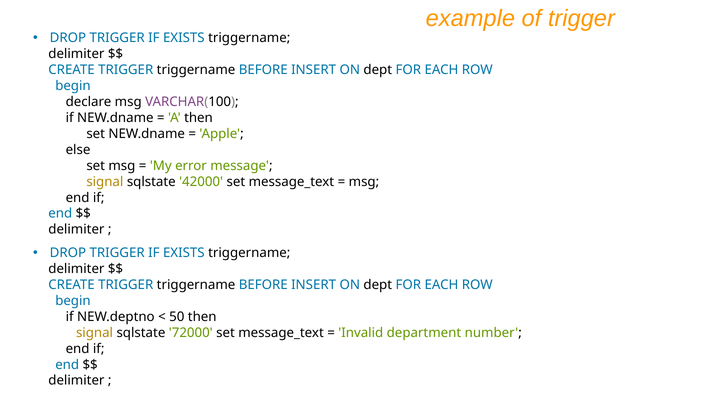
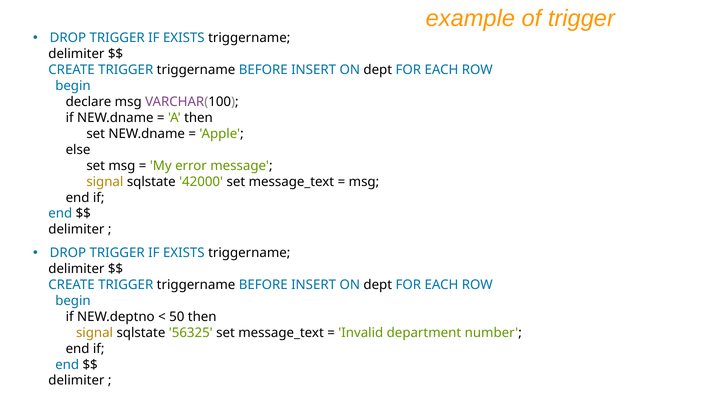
72000: 72000 -> 56325
